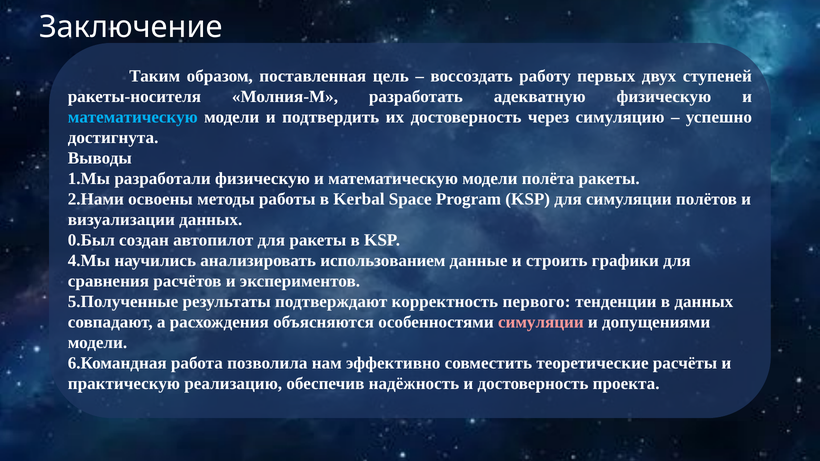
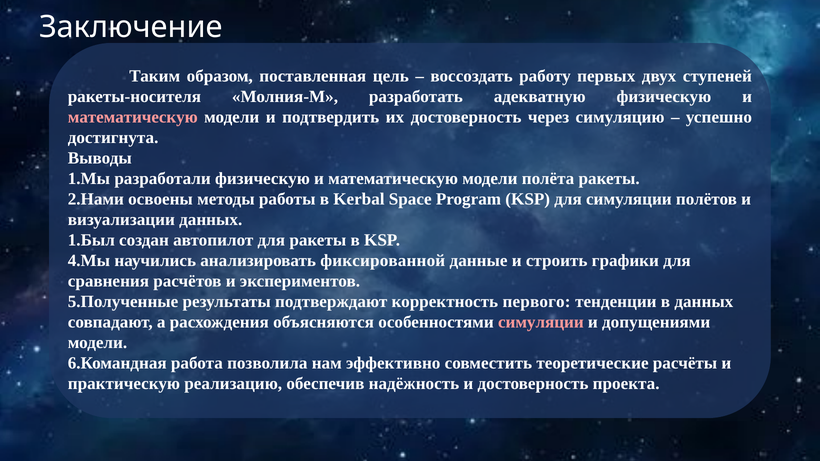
математическую at (133, 117) colour: light blue -> pink
0.Был: 0.Был -> 1.Был
использованием: использованием -> фиксированной
